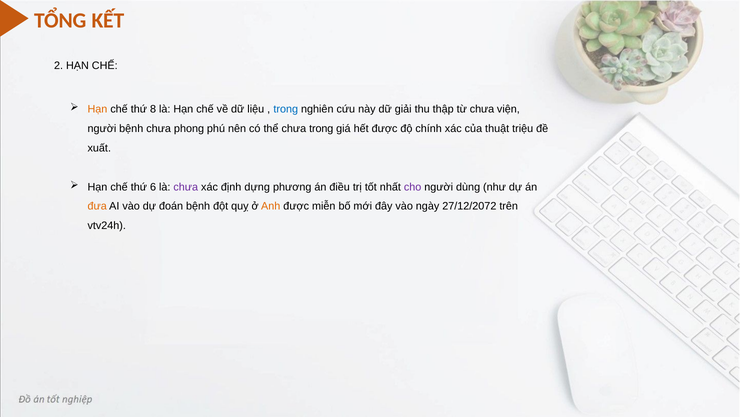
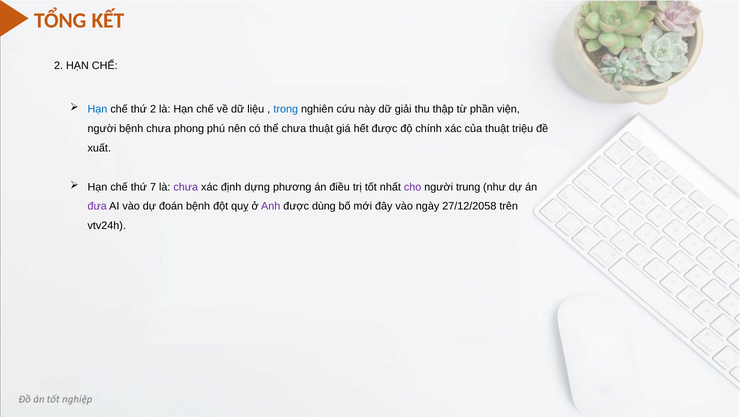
Hạn at (97, 109) colour: orange -> blue
thứ 8: 8 -> 2
từ chưa: chưa -> phần
chưa trong: trong -> thuật
6: 6 -> 7
dùng: dùng -> trung
đưa colour: orange -> purple
Anh colour: orange -> purple
miễn: miễn -> dùng
27/12/2072: 27/12/2072 -> 27/12/2058
